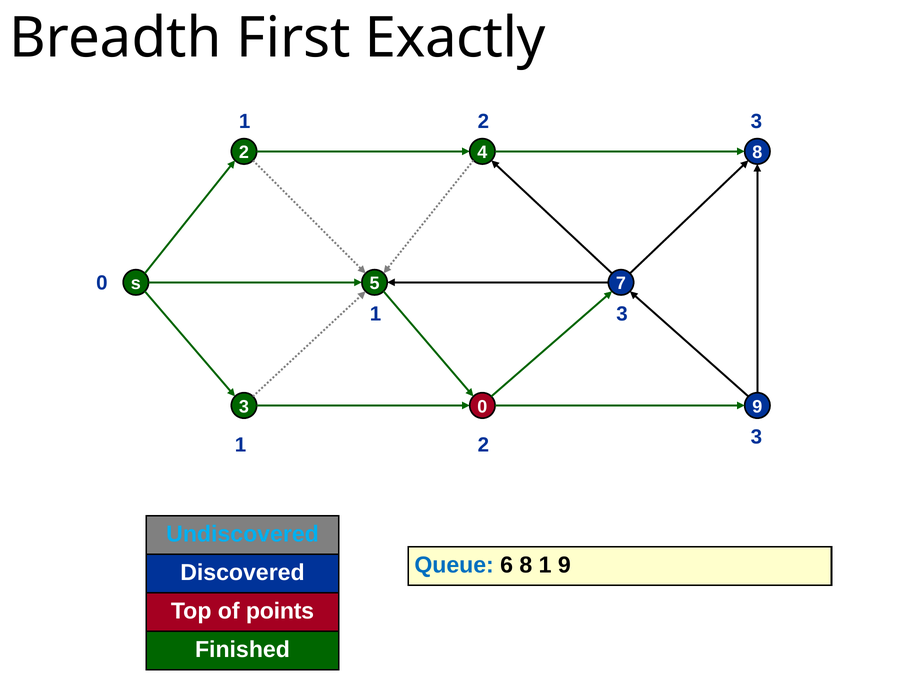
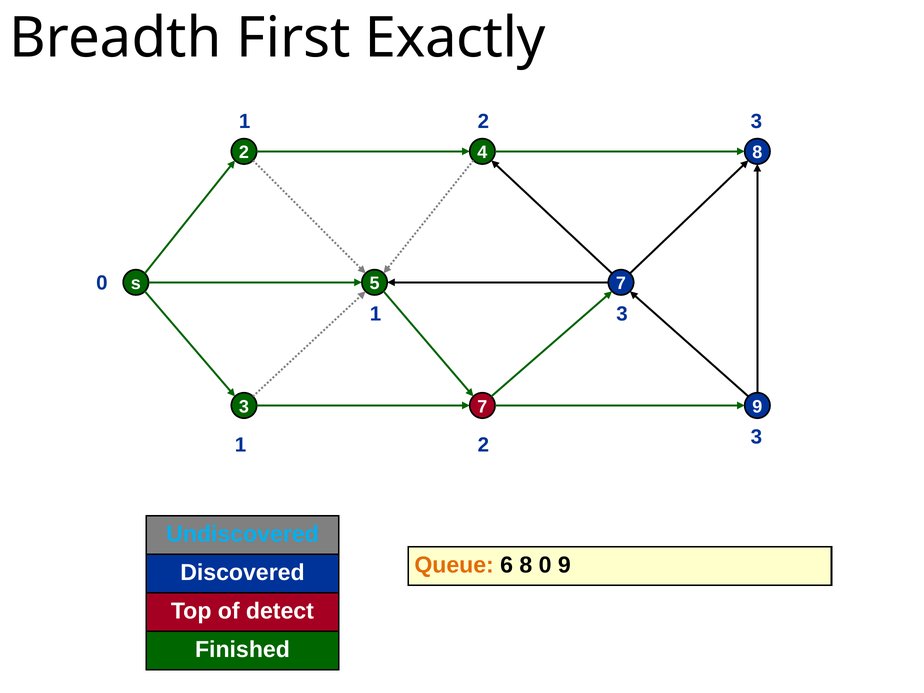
3 0: 0 -> 7
Queue colour: blue -> orange
8 1: 1 -> 0
points: points -> detect
